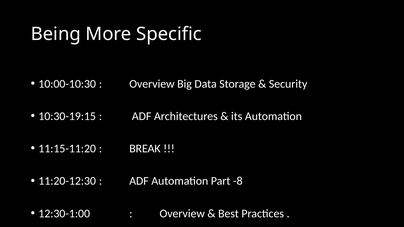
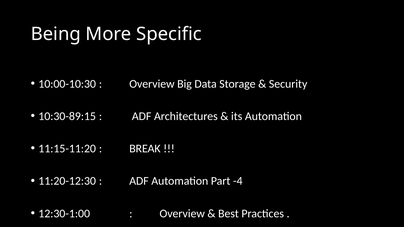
10:30-19:15: 10:30-19:15 -> 10:30-89:15
-8: -8 -> -4
